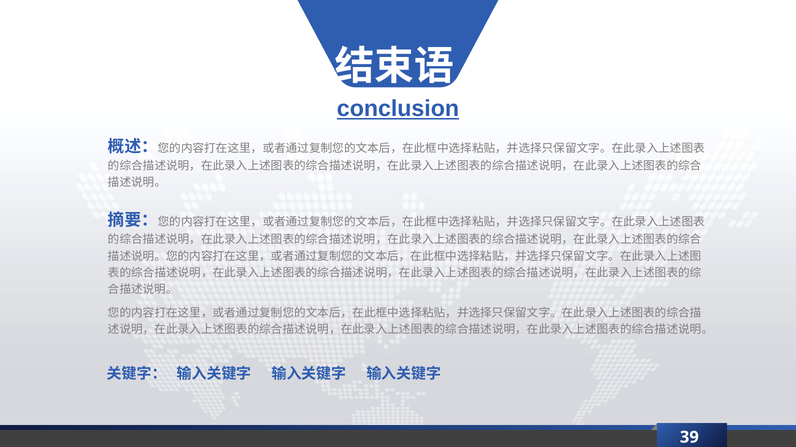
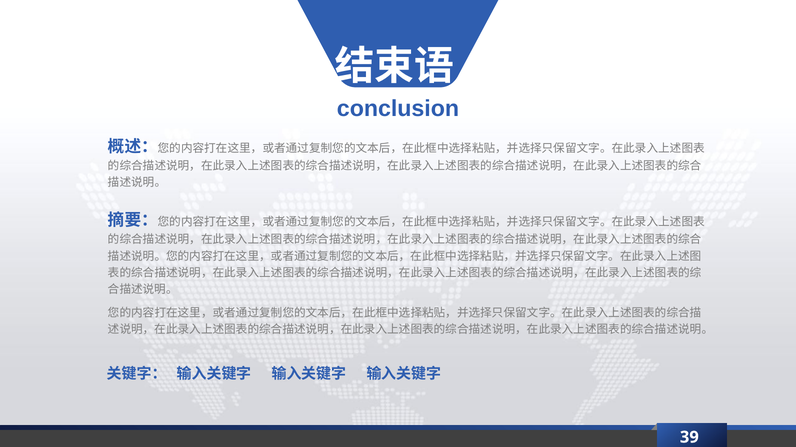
conclusion underline: present -> none
